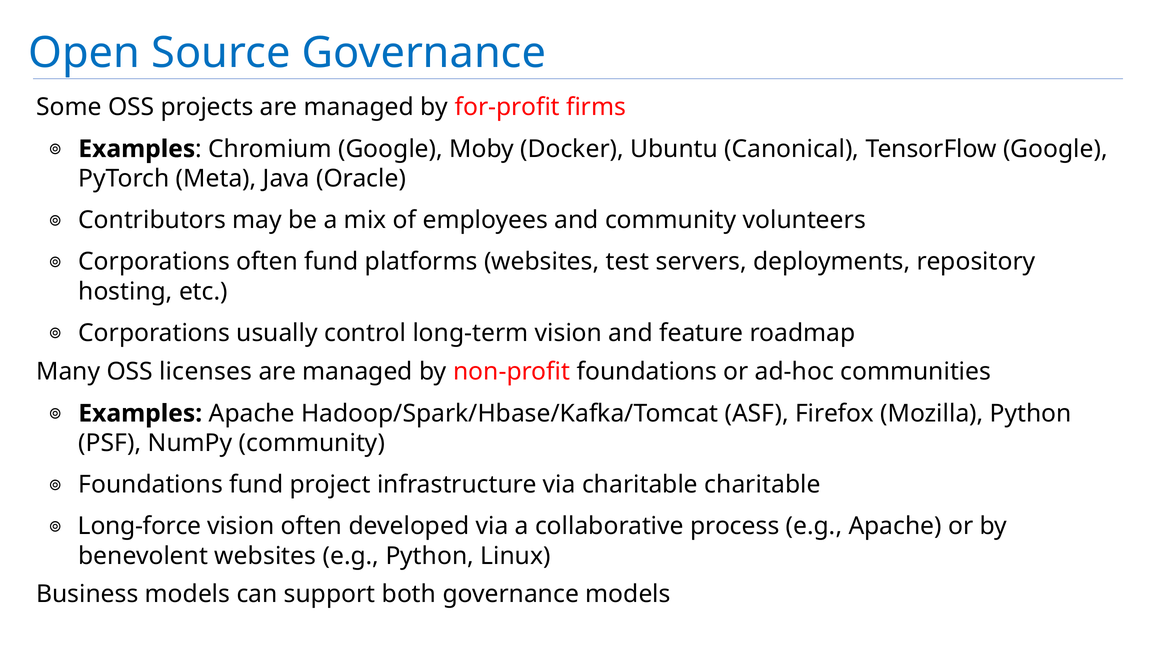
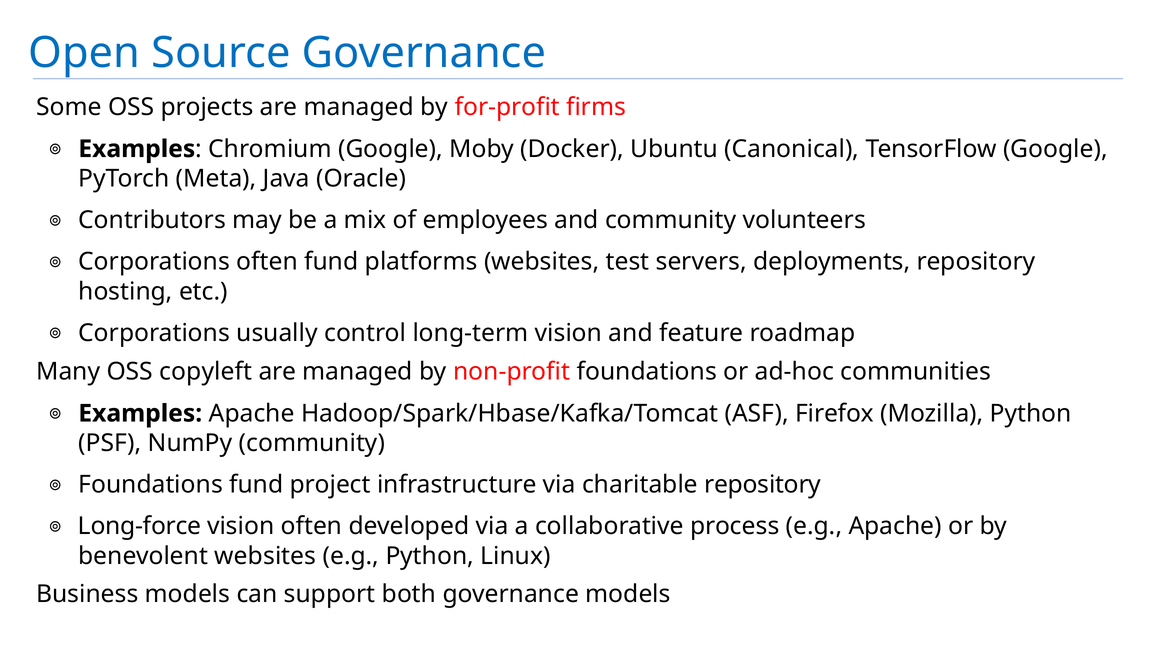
licenses: licenses -> copyleft
charitable charitable: charitable -> repository
